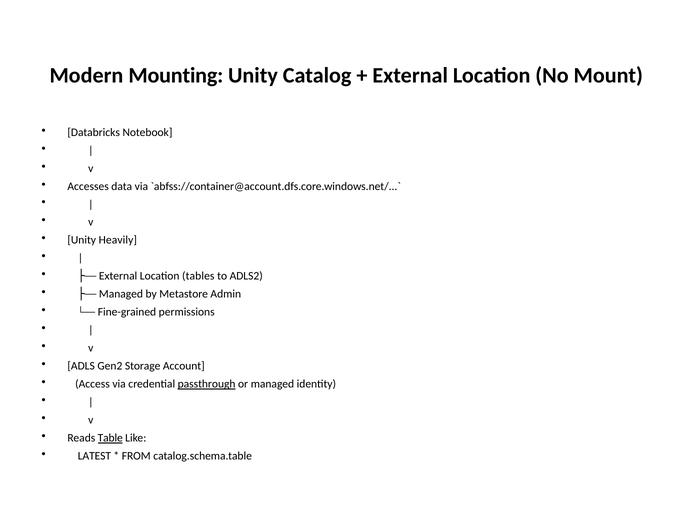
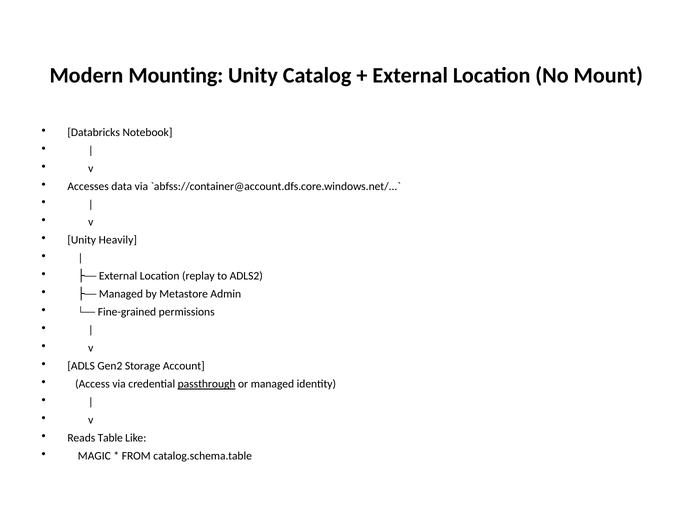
tables: tables -> replay
Table underline: present -> none
LATEST: LATEST -> MAGIC
